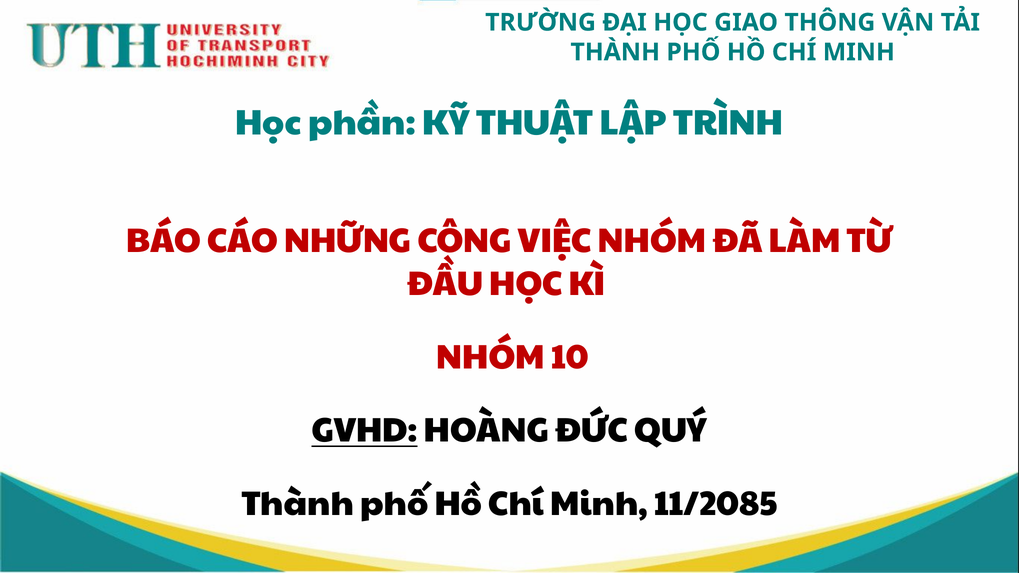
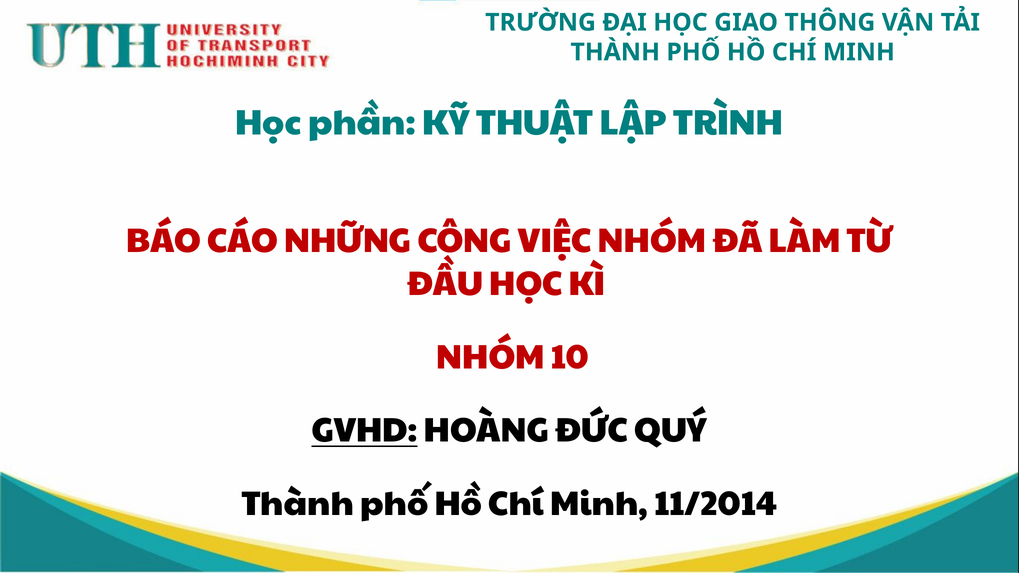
11/2085: 11/2085 -> 11/2014
